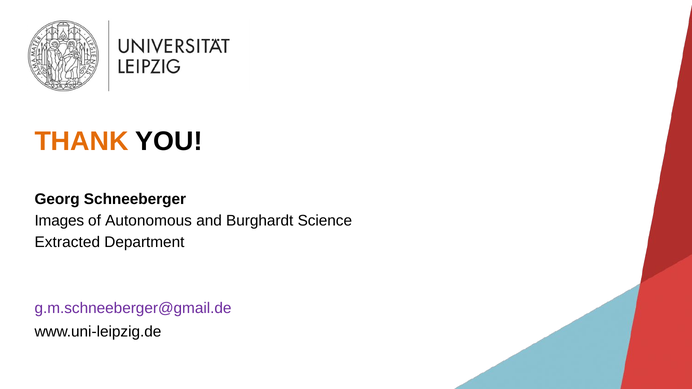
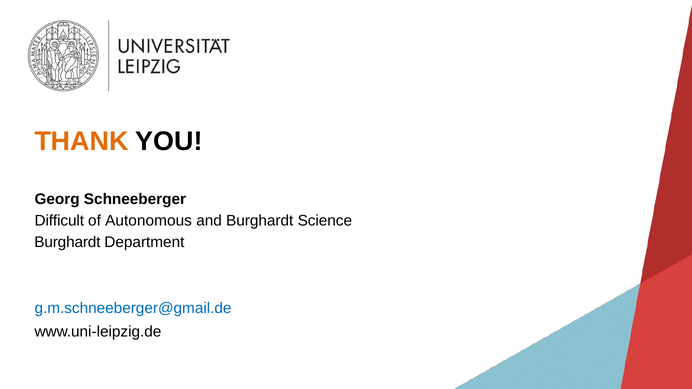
Images: Images -> Difficult
Extracted at (67, 242): Extracted -> Burghardt
g.m.schneeberger@gmail.de colour: purple -> blue
